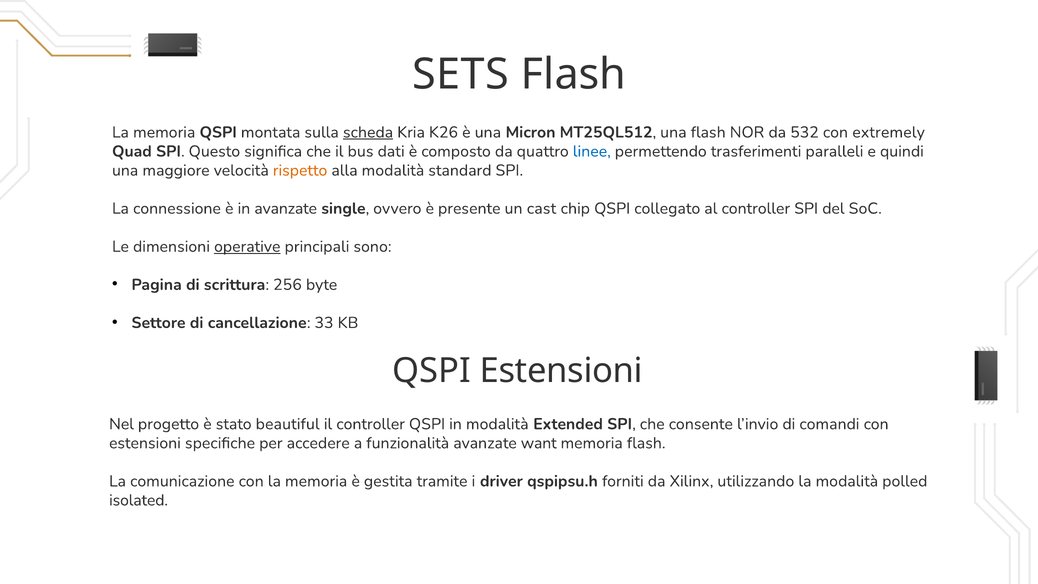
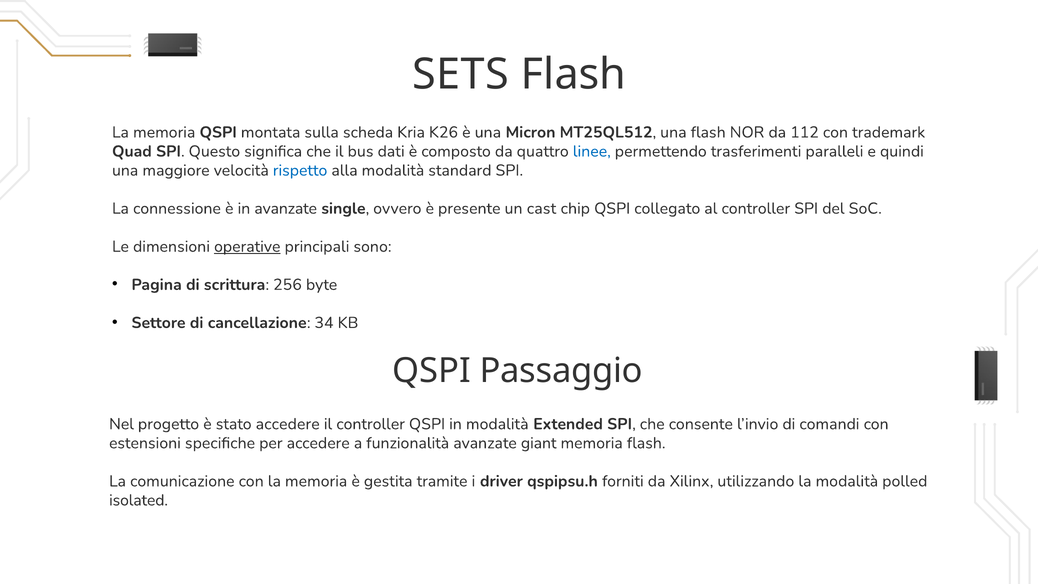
scheda underline: present -> none
532: 532 -> 112
extremely: extremely -> trademark
rispetto colour: orange -> blue
33: 33 -> 34
QSPI Estensioni: Estensioni -> Passaggio
stato beautiful: beautiful -> accedere
want: want -> giant
